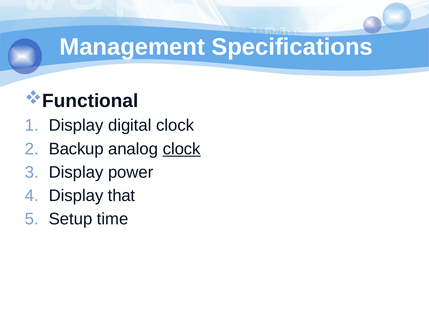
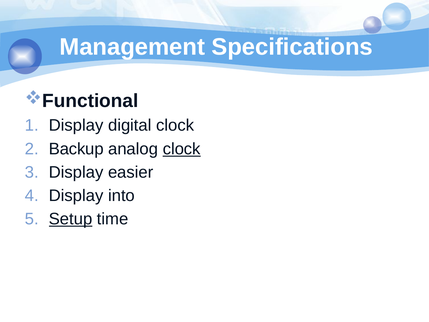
power: power -> easier
that: that -> into
Setup underline: none -> present
